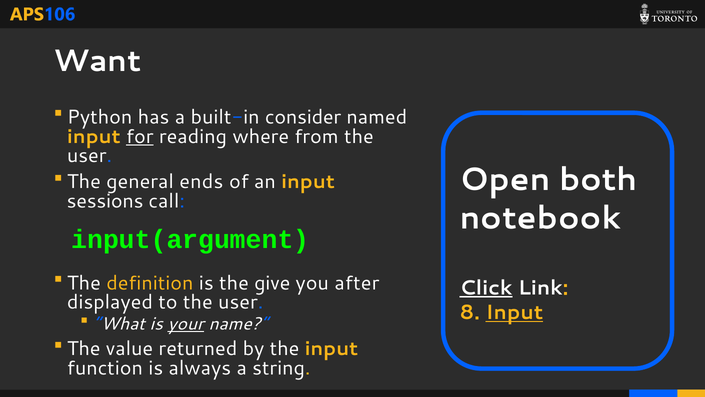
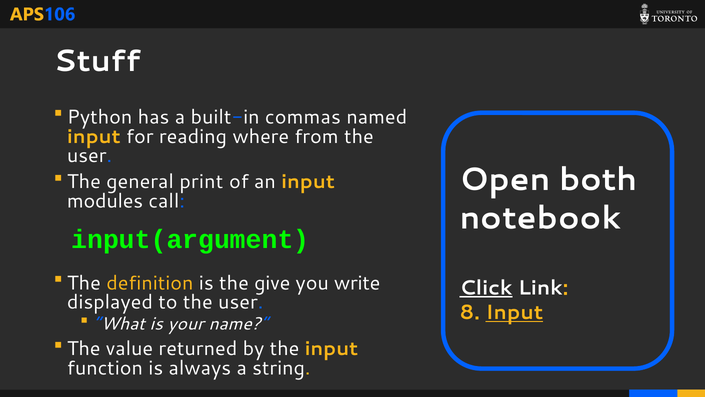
Want: Want -> Stuff
consider: consider -> commas
for underline: present -> none
ends: ends -> print
sessions: sessions -> modules
after: after -> write
your underline: present -> none
